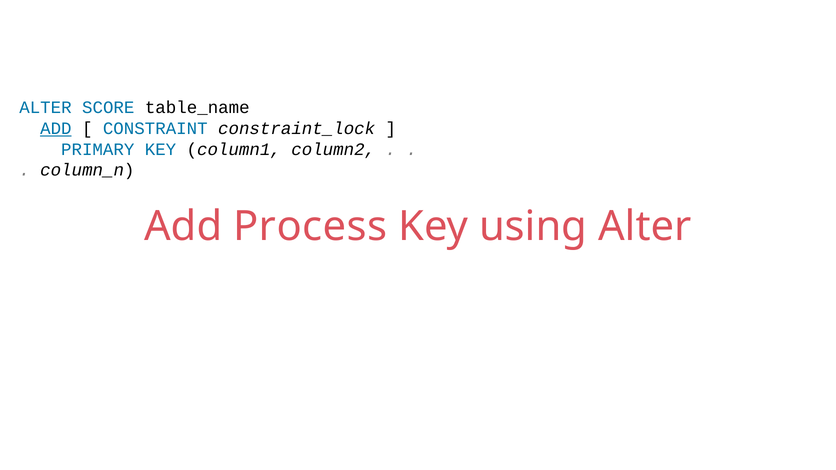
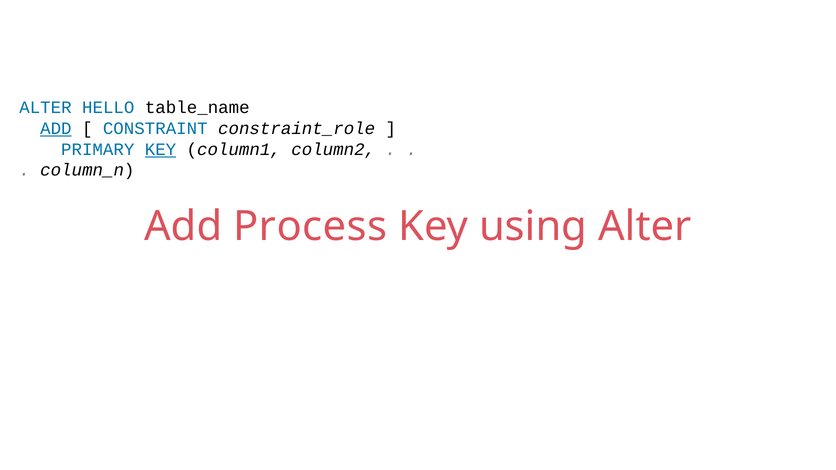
SCORE: SCORE -> HELLO
constraint_lock: constraint_lock -> constraint_role
KEY at (160, 149) underline: none -> present
